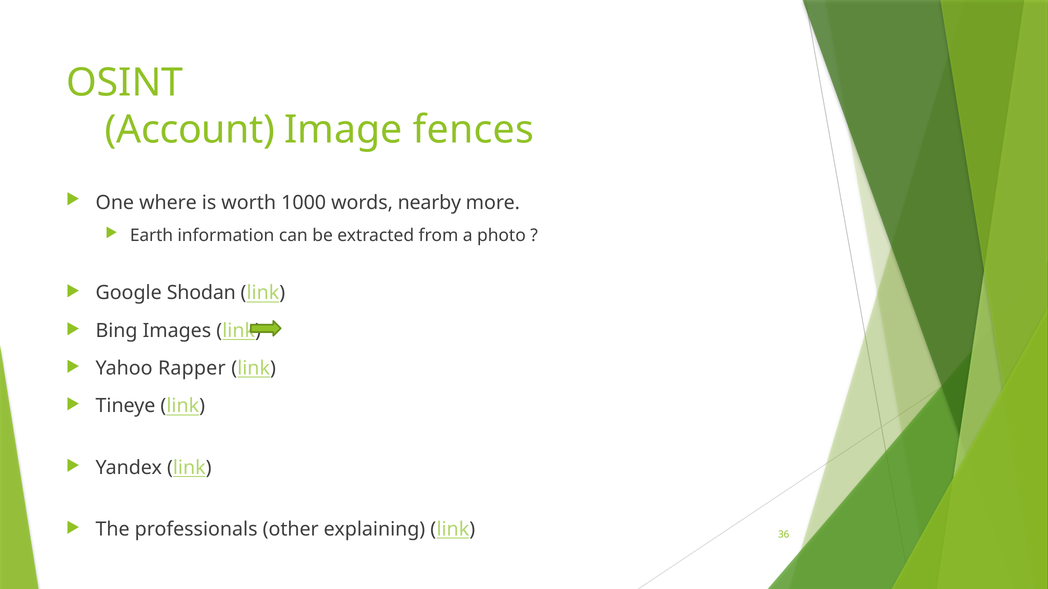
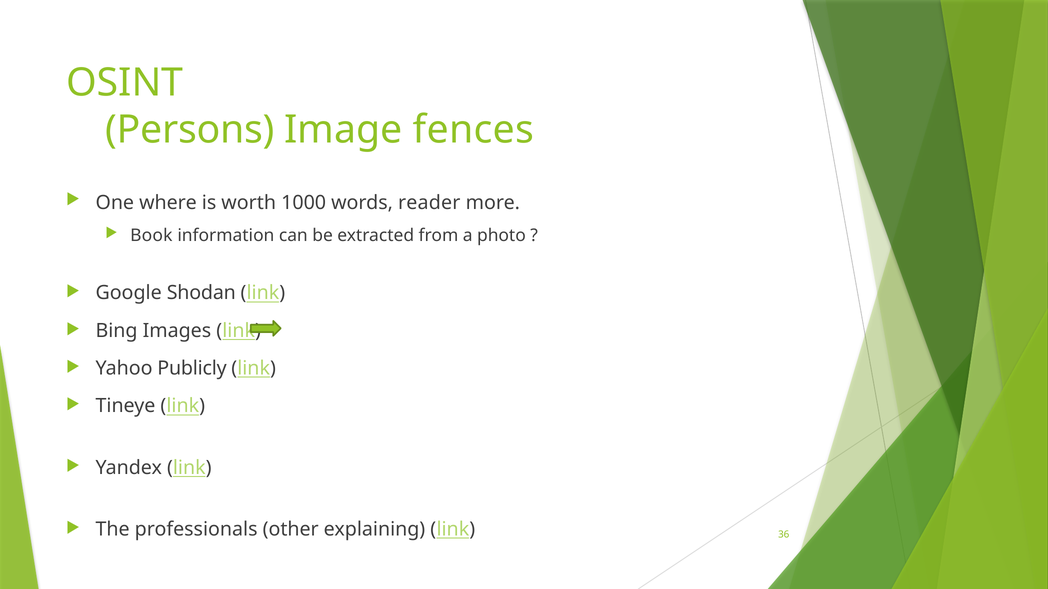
Account: Account -> Persons
nearby: nearby -> reader
Earth: Earth -> Book
Rapper: Rapper -> Publicly
